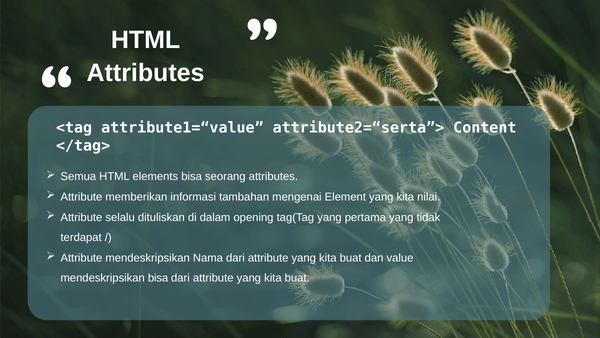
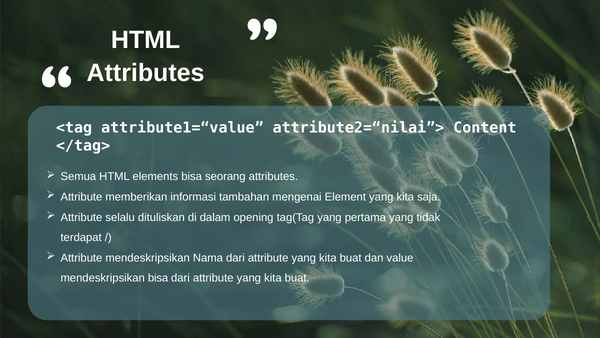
attribute2=“serta”>: attribute2=“serta”> -> attribute2=“nilai”>
nilai: nilai -> saja
